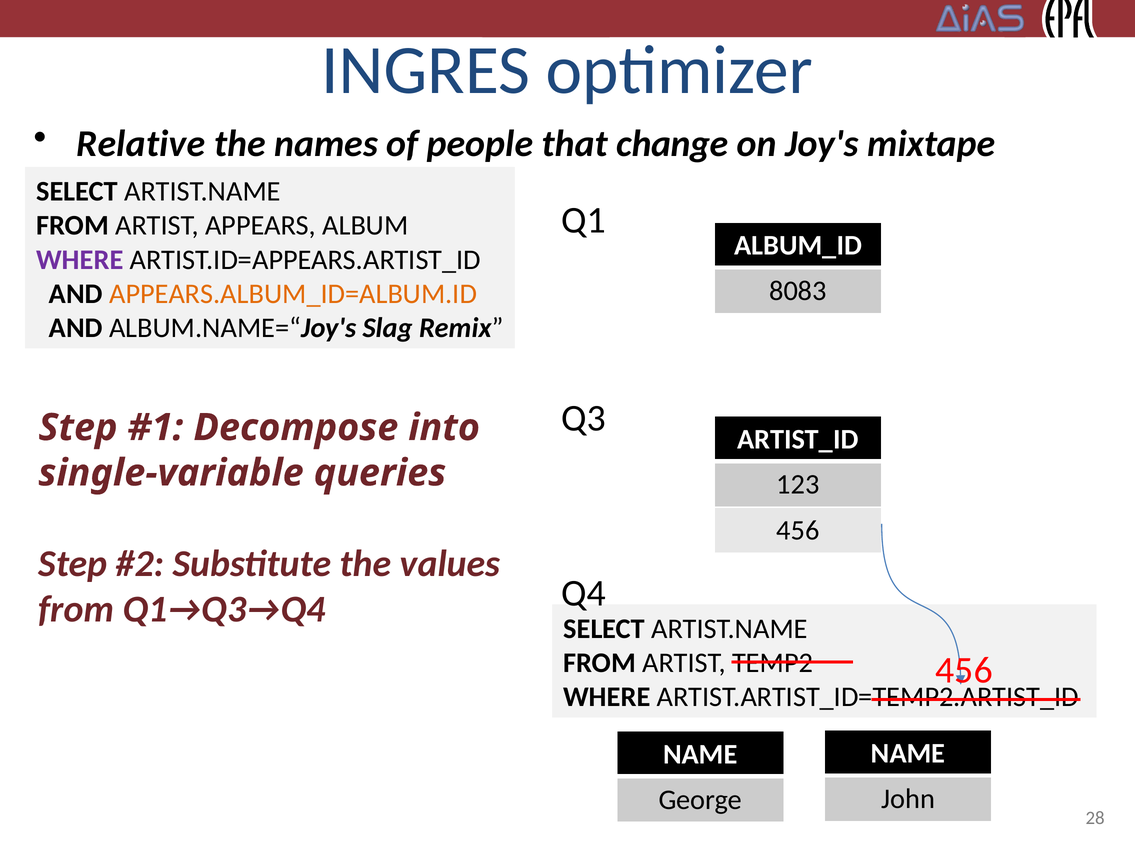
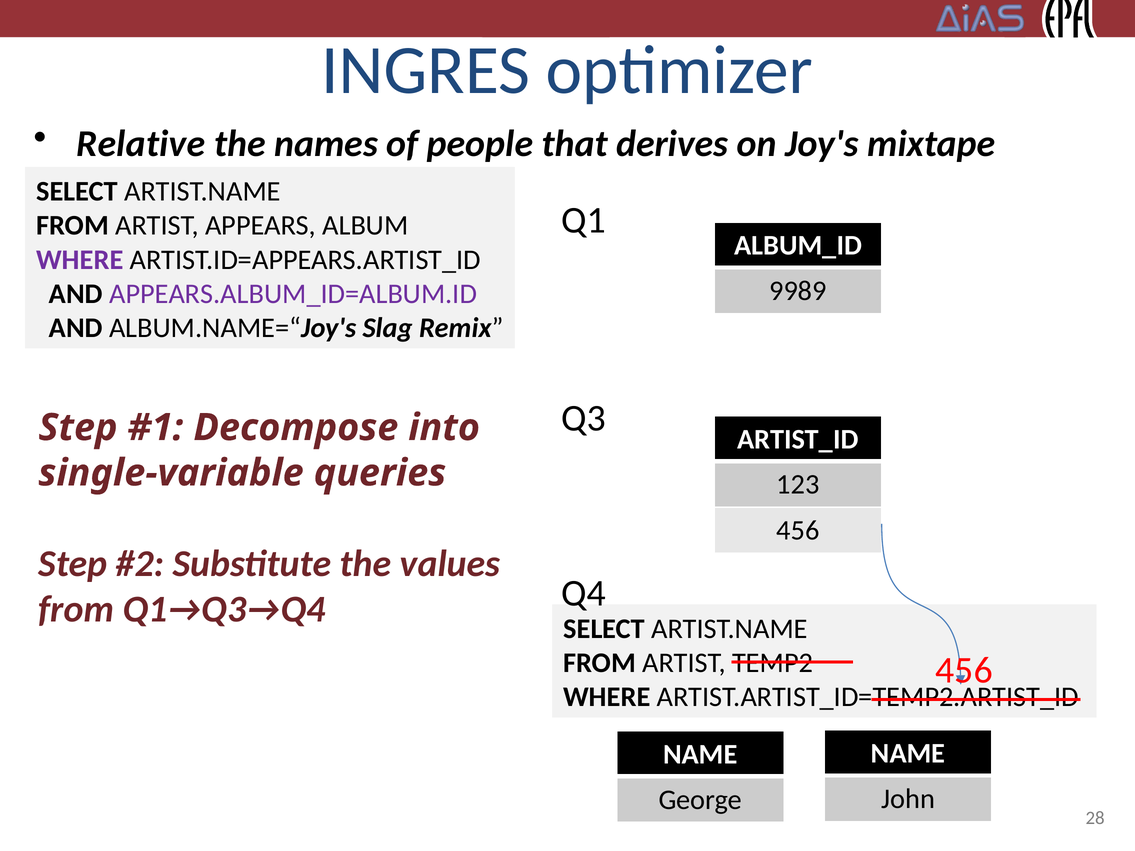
change: change -> derives
8083: 8083 -> 9989
APPEARS.ALBUM_ID=ALBUM.ID colour: orange -> purple
